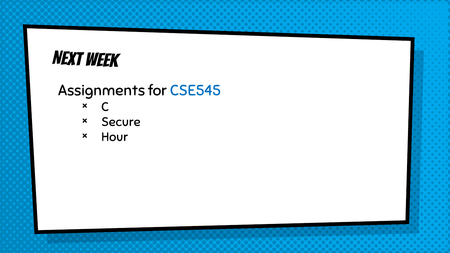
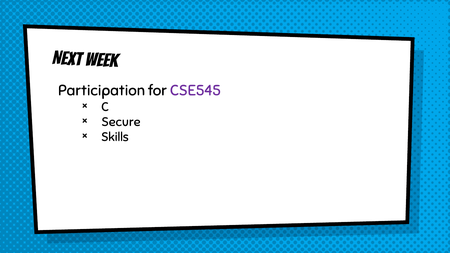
Assignments: Assignments -> Participation
CSE545 colour: blue -> purple
Hour: Hour -> Skills
